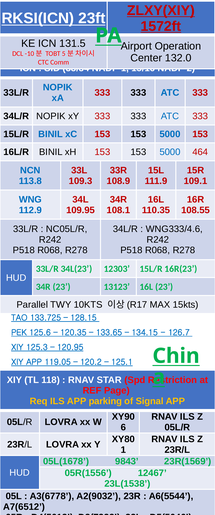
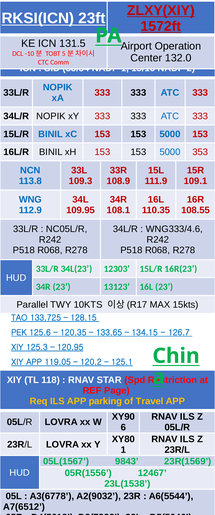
464: 464 -> 353
Signal: Signal -> Travel
05L(1678: 05L(1678 -> 05L(1567
